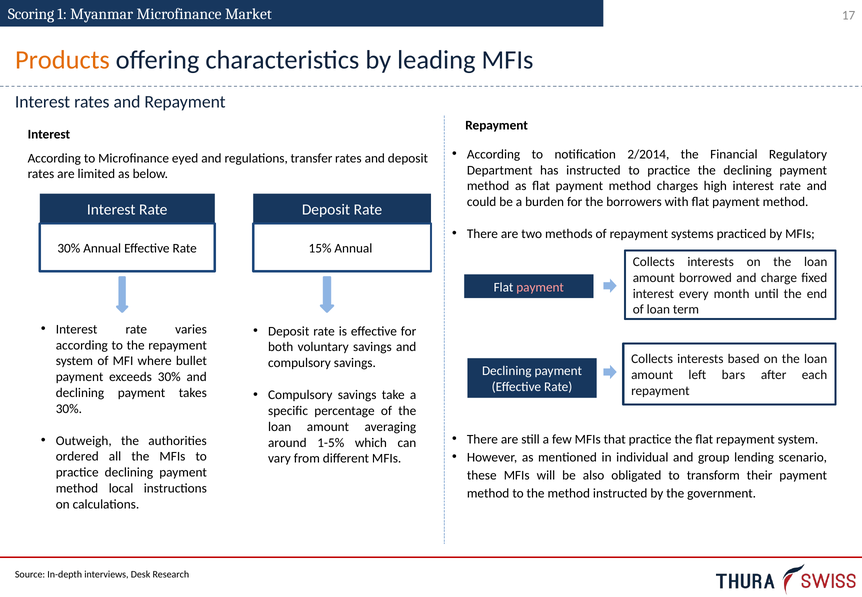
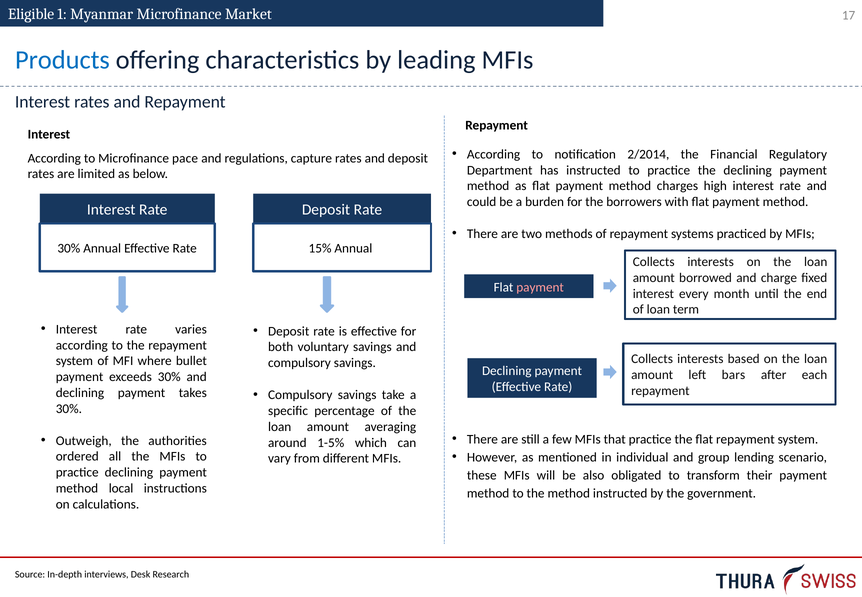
Scoring: Scoring -> Eligible
Products colour: orange -> blue
eyed: eyed -> pace
transfer: transfer -> capture
